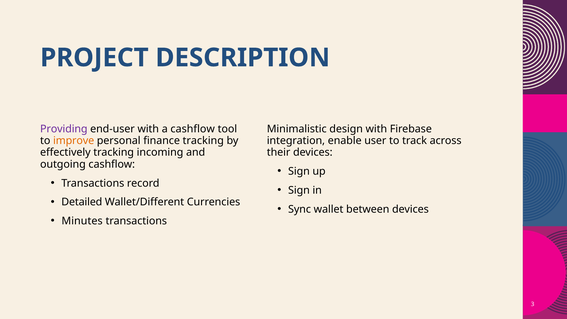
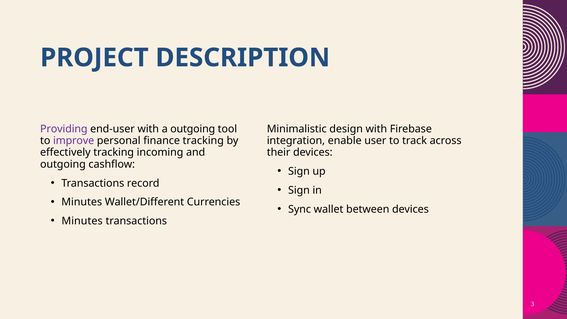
a cashflow: cashflow -> outgoing
improve colour: orange -> purple
Detailed at (82, 202): Detailed -> Minutes
